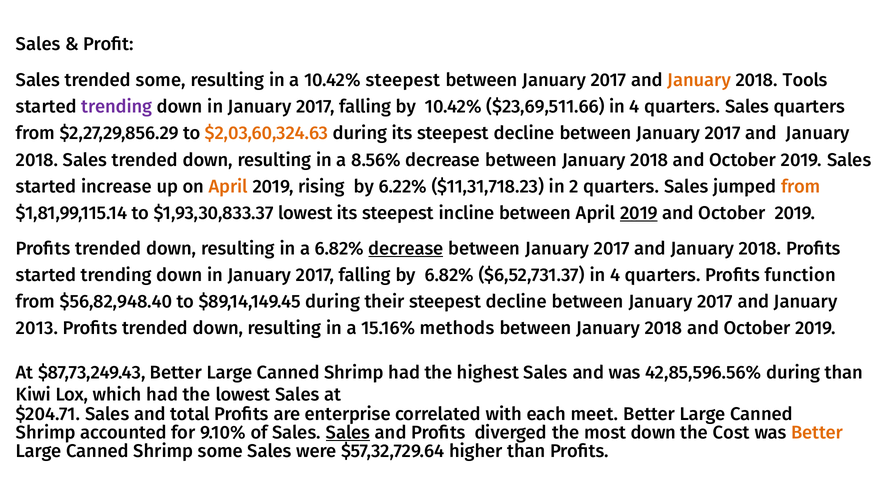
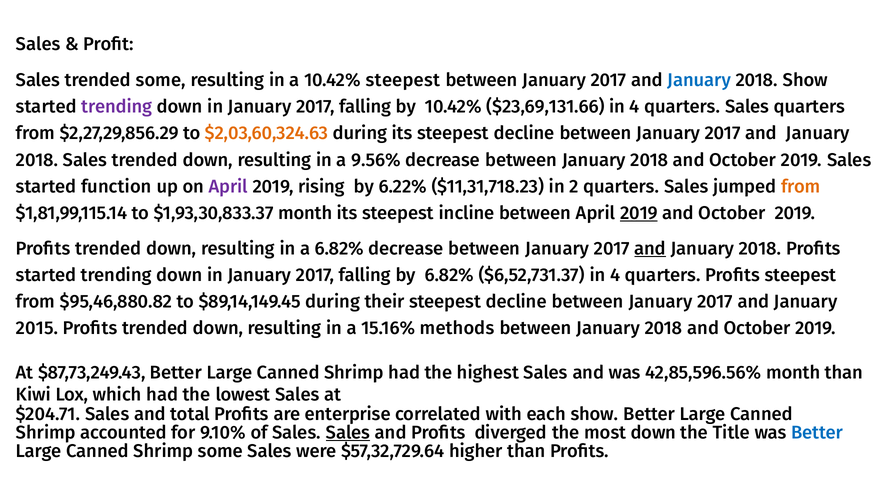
January at (699, 80) colour: orange -> blue
2018 Tools: Tools -> Show
$23,69,511.66: $23,69,511.66 -> $23,69,131.66
8.56%: 8.56% -> 9.56%
increase: increase -> function
April at (228, 186) colour: orange -> purple
$1,93,30,833.37 lowest: lowest -> month
decrease at (406, 248) underline: present -> none
and at (650, 248) underline: none -> present
Profits function: function -> steepest
$56,82,948.40: $56,82,948.40 -> $95,46,880.82
2013: 2013 -> 2015
42,85,596.56% during: during -> month
each meet: meet -> show
Cost: Cost -> Title
Better at (817, 432) colour: orange -> blue
